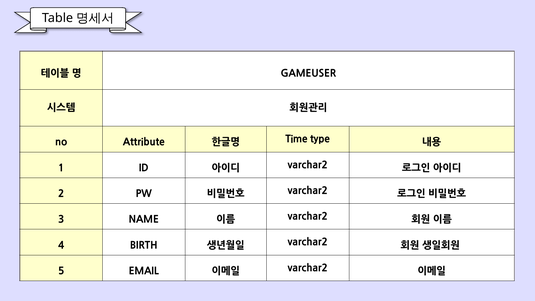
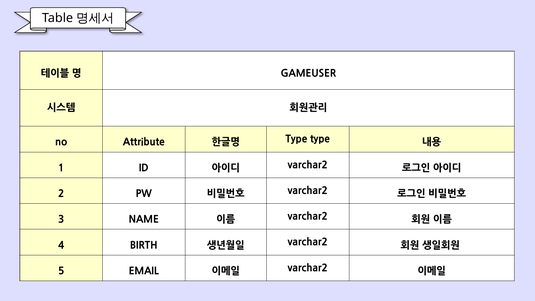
Time at (296, 139): Time -> Type
